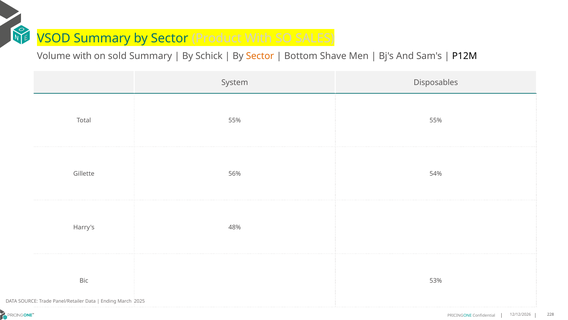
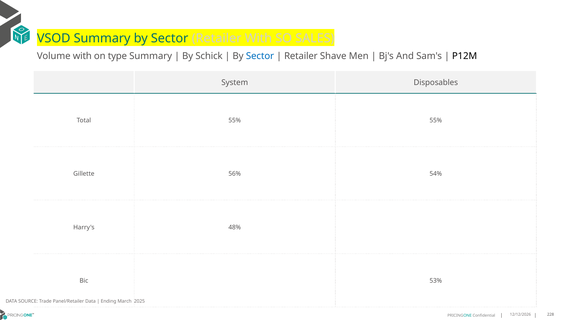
Sector Product: Product -> Retailer
sold: sold -> type
Sector at (260, 56) colour: orange -> blue
Bottom at (301, 56): Bottom -> Retailer
